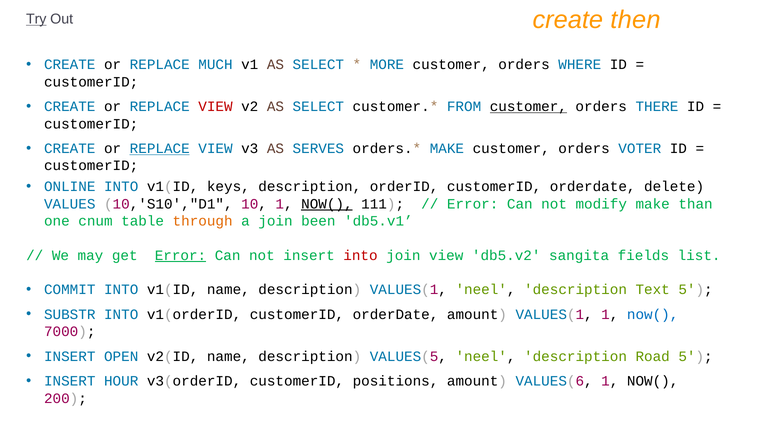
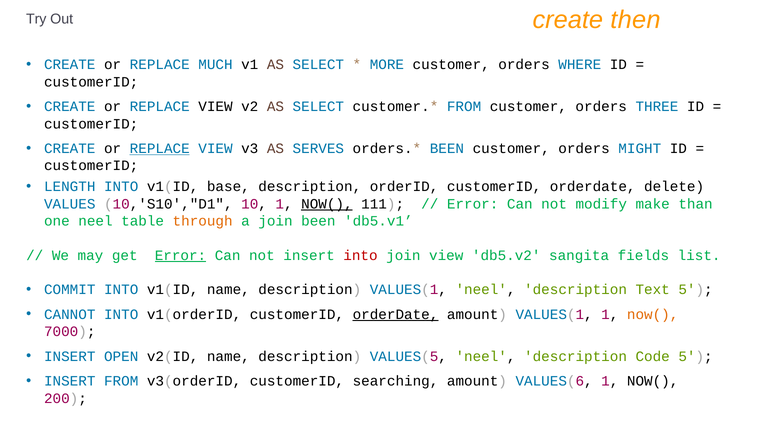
Try underline: present -> none
VIEW at (215, 107) colour: red -> black
customer at (528, 107) underline: present -> none
THERE: THERE -> THREE
MAKE at (447, 148): MAKE -> BEEN
VOTER: VOTER -> MIGHT
ONLINE: ONLINE -> LENGTH
keys: keys -> base
one cnum: cnum -> neel
SUBSTR: SUBSTR -> CANNOT
orderDate at (396, 314) underline: none -> present
now( at (653, 314) colour: blue -> orange
Road: Road -> Code
INSERT HOUR: HOUR -> FROM
positions: positions -> searching
